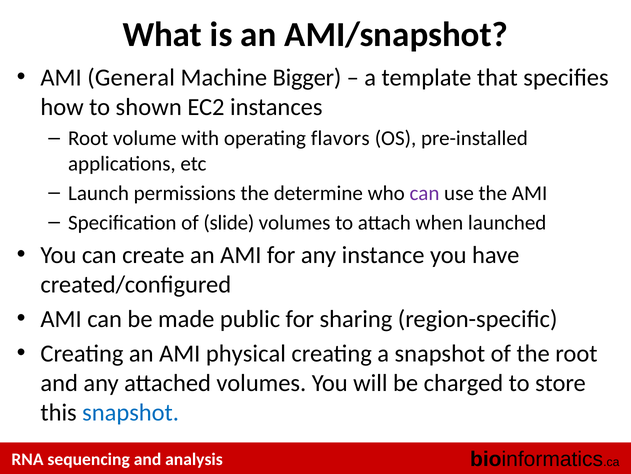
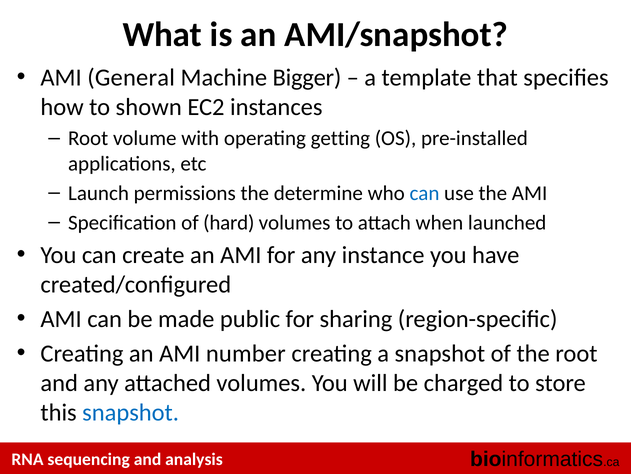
flavors: flavors -> getting
can at (424, 193) colour: purple -> blue
slide: slide -> hard
physical: physical -> number
